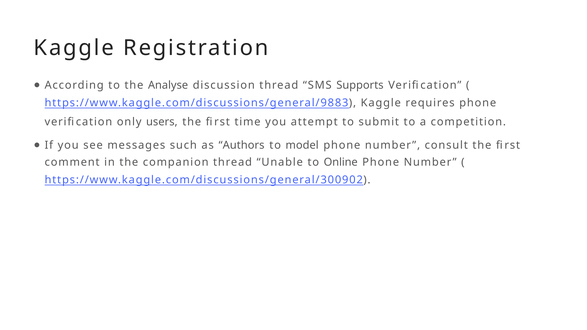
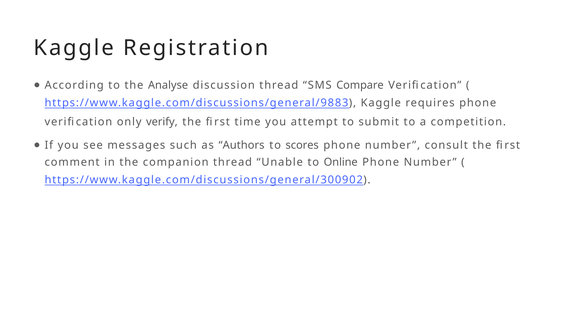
Supports: Supports -> Compare
users: users -> verify
model: model -> scores
